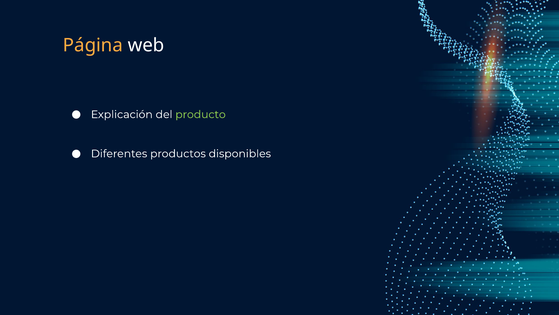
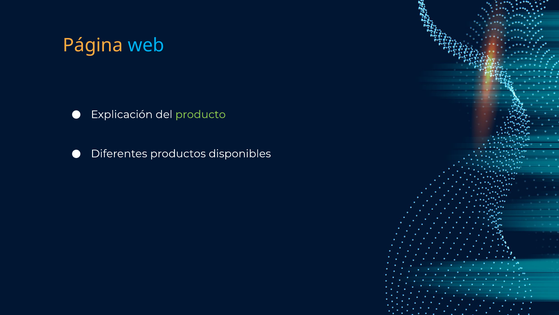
web colour: white -> light blue
